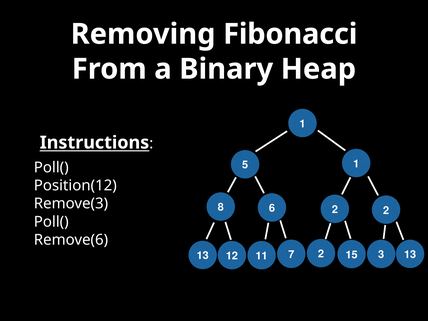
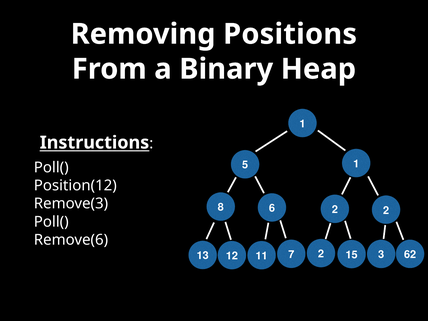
Fibonacci: Fibonacci -> Positions
3 13: 13 -> 62
